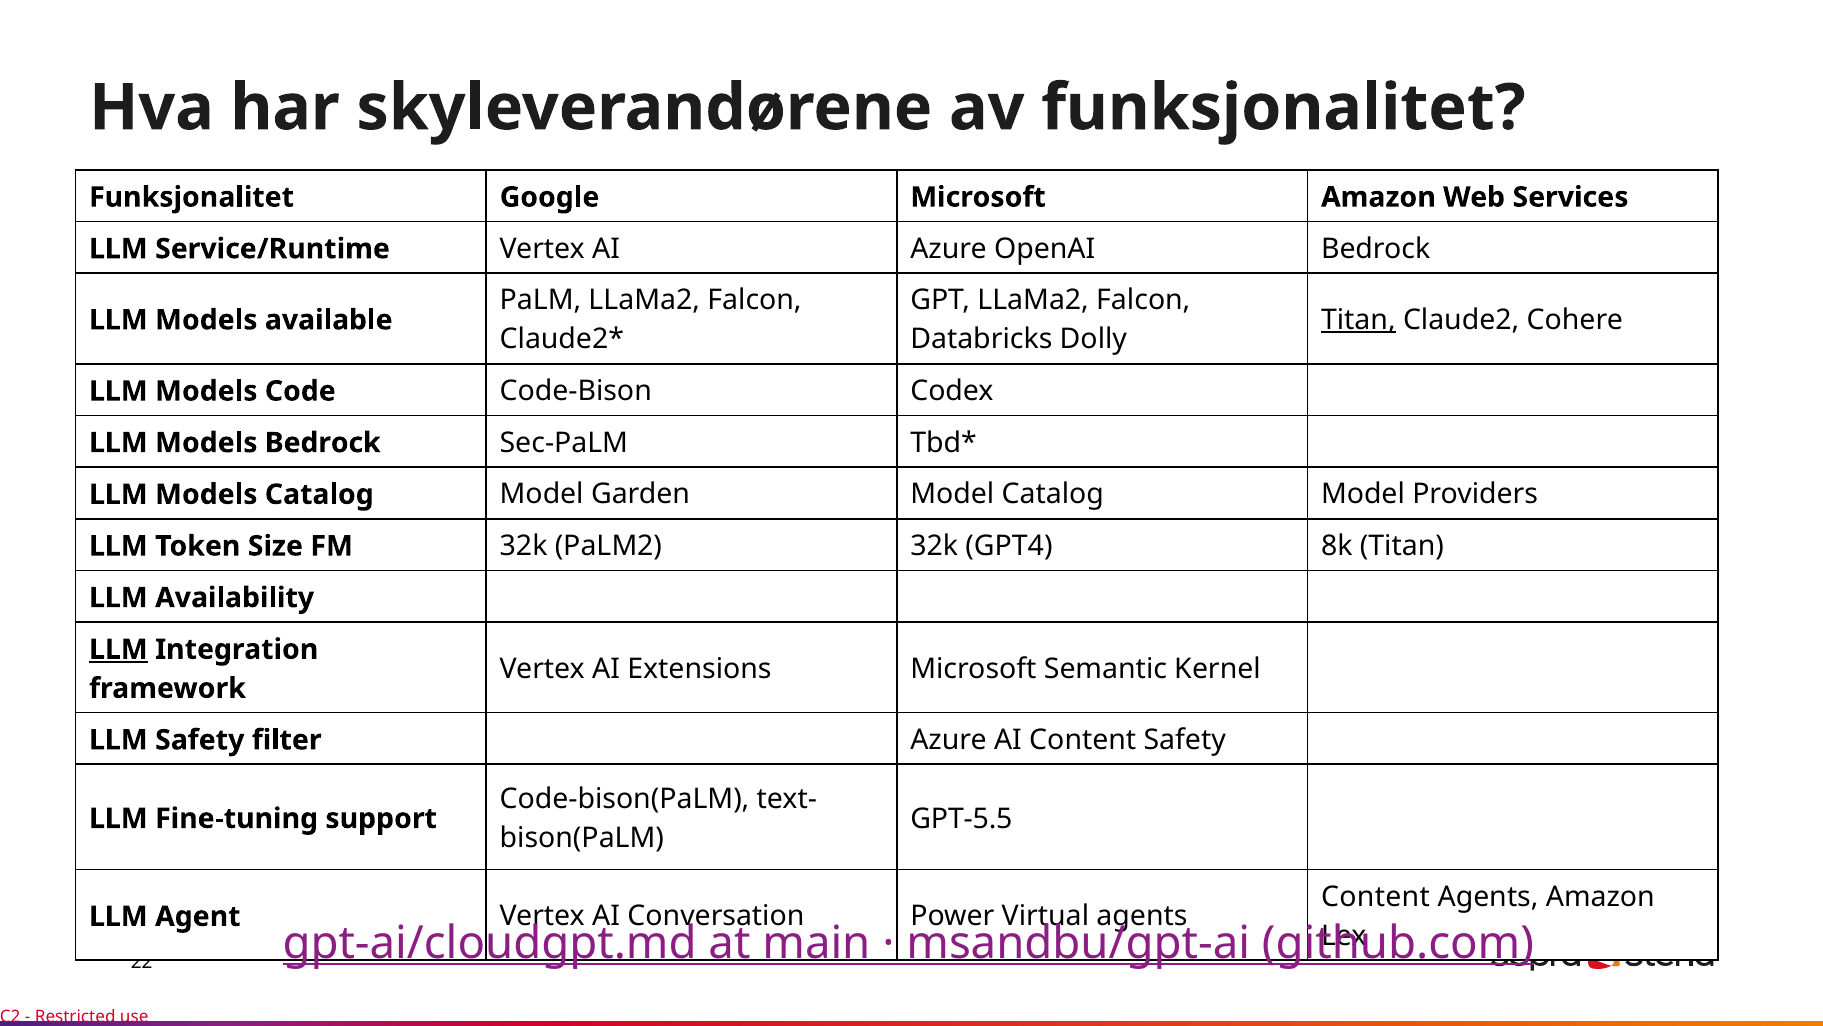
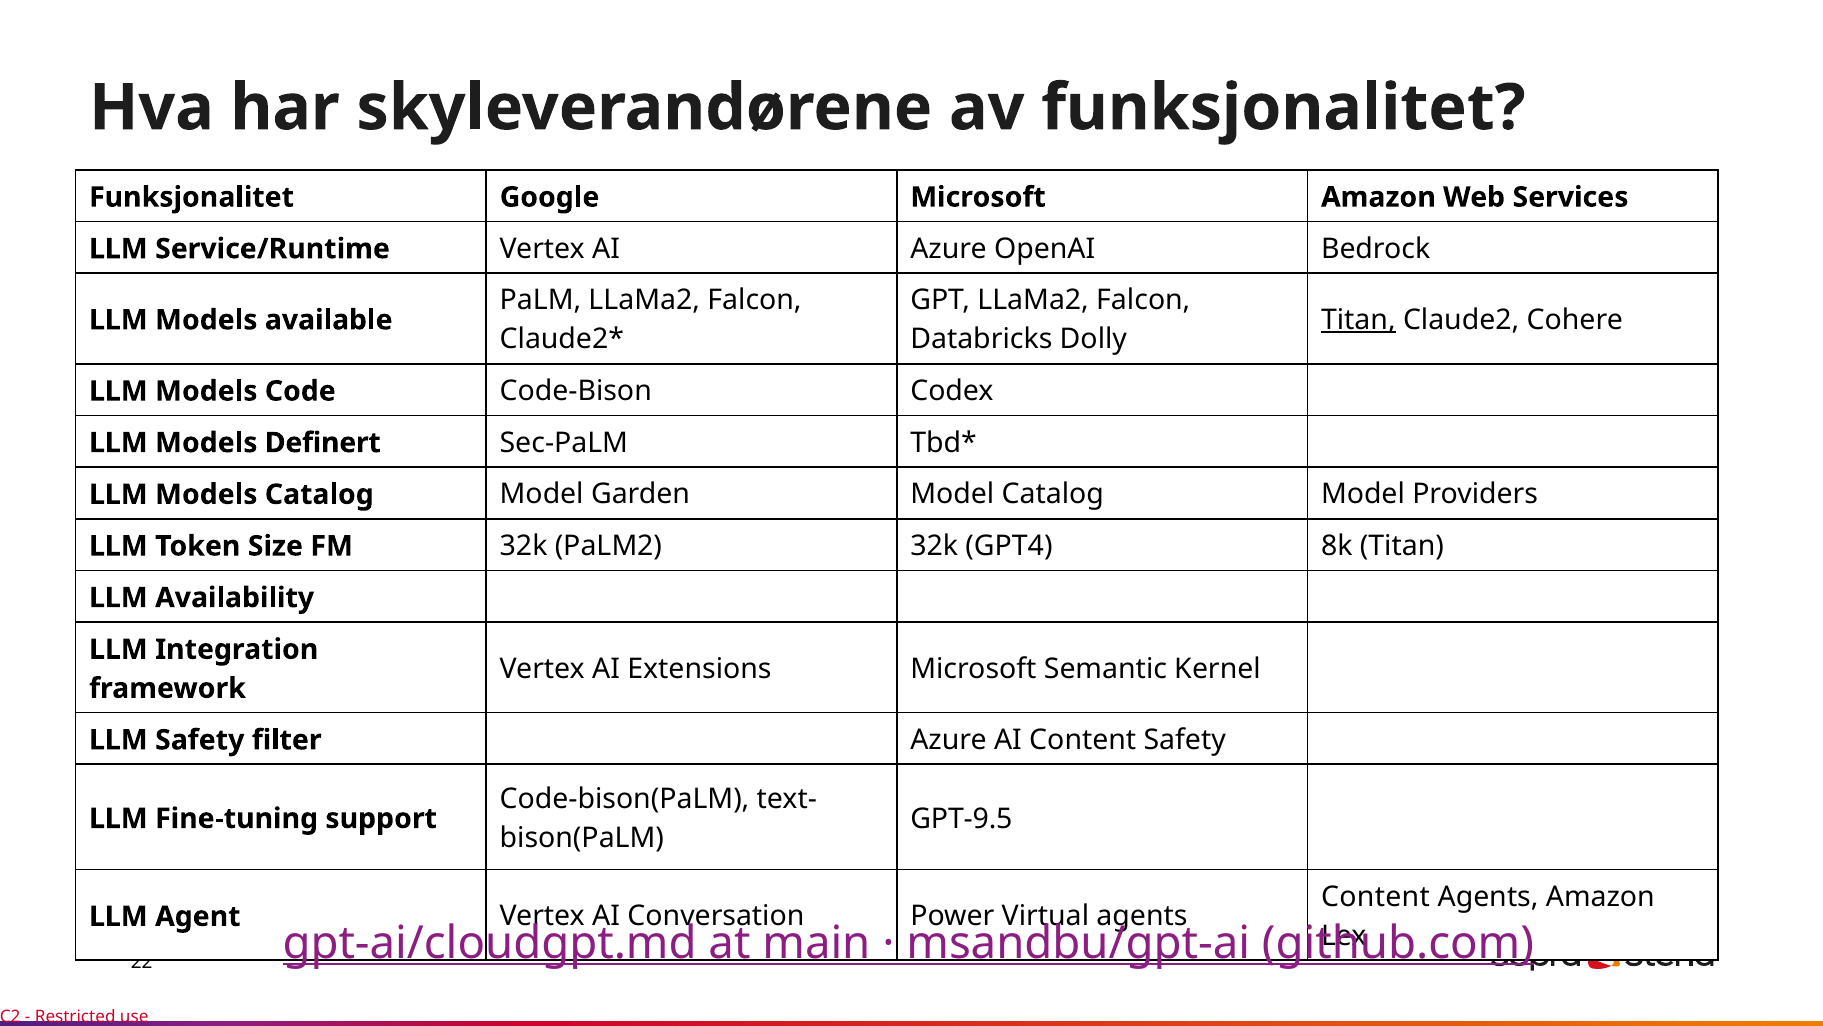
Models Bedrock: Bedrock -> Definert
LLM at (118, 649) underline: present -> none
GPT-5.5: GPT-5.5 -> GPT-9.5
